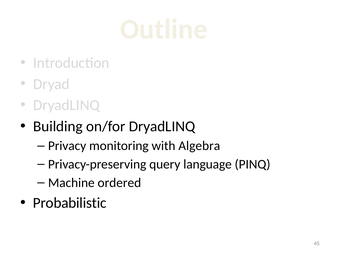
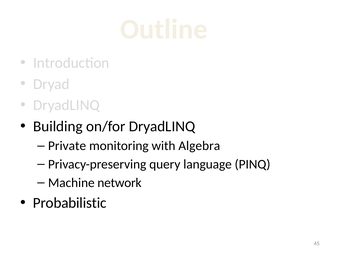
Privacy: Privacy -> Private
ordered: ordered -> network
